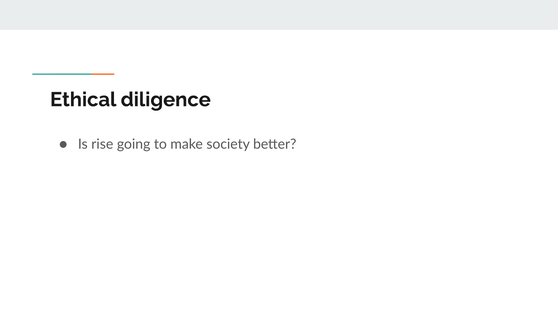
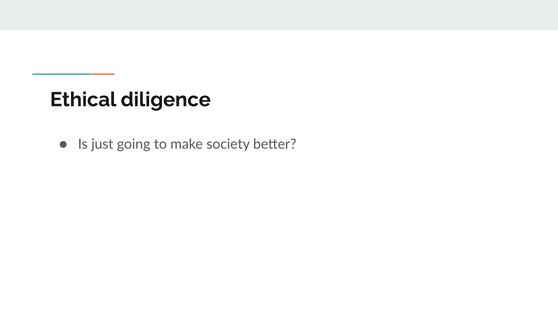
rise: rise -> just
